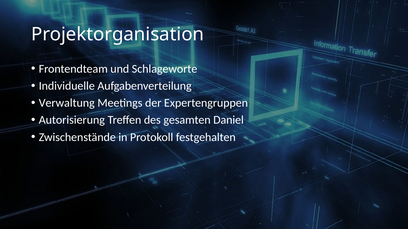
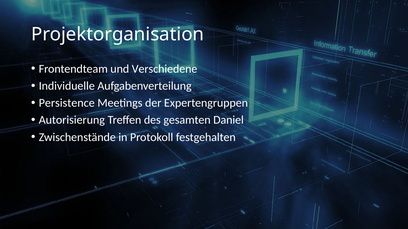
Schlageworte: Schlageworte -> Verschiedene
Verwaltung: Verwaltung -> Persistence
